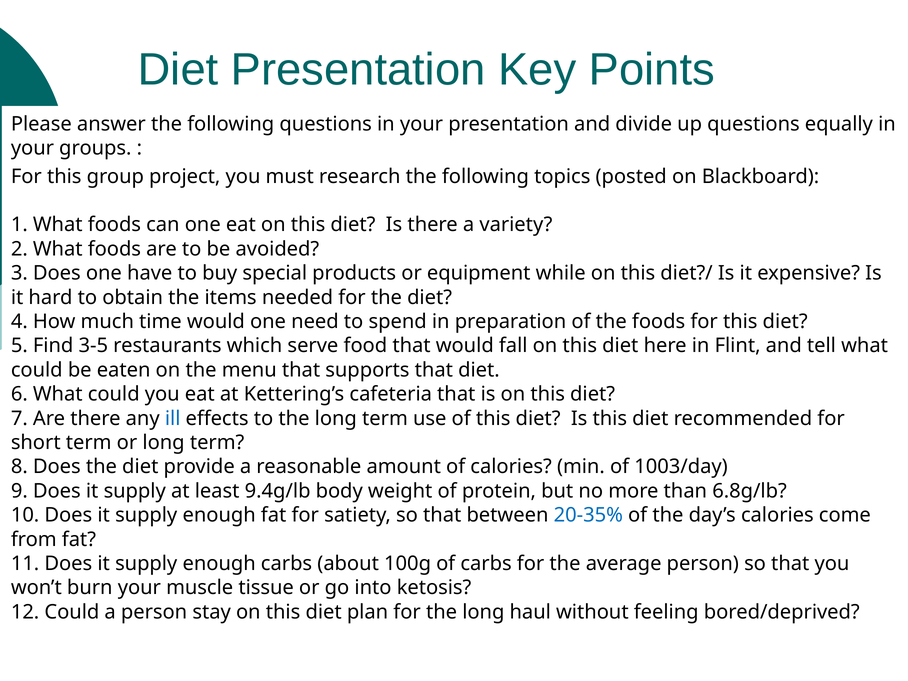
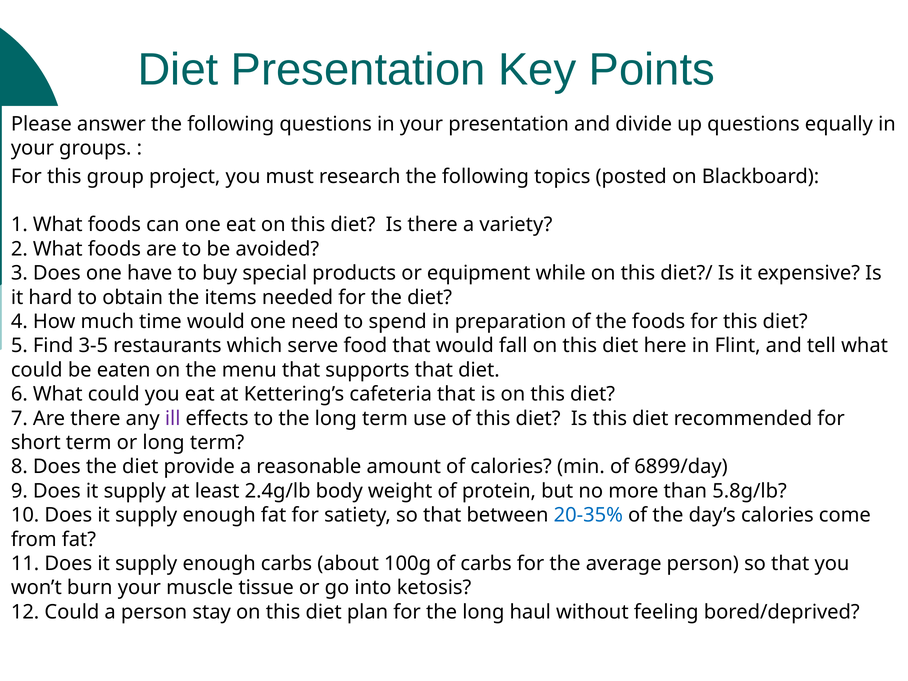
ill colour: blue -> purple
1003/day: 1003/day -> 6899/day
9.4g/lb: 9.4g/lb -> 2.4g/lb
6.8g/lb: 6.8g/lb -> 5.8g/lb
